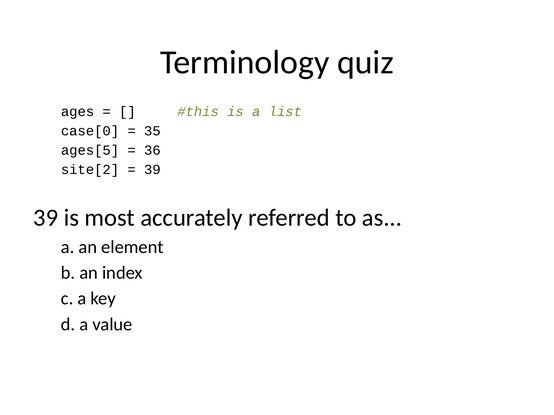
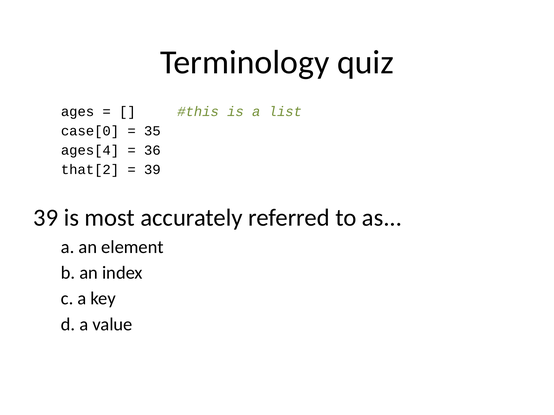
ages[5: ages[5 -> ages[4
site[2: site[2 -> that[2
